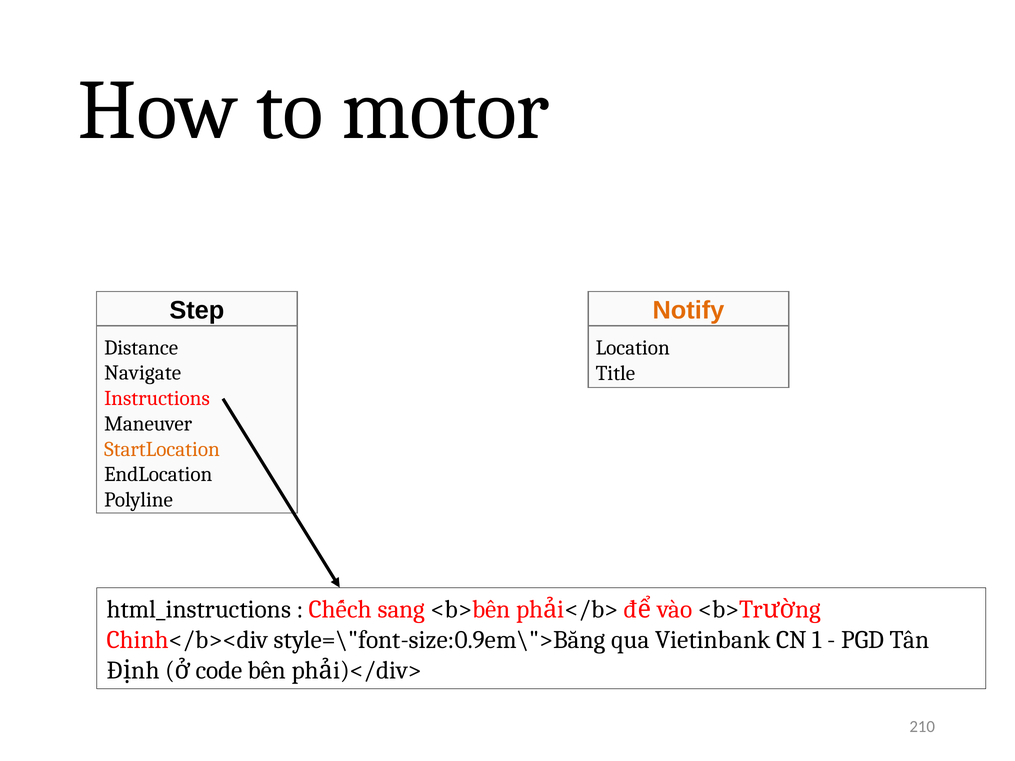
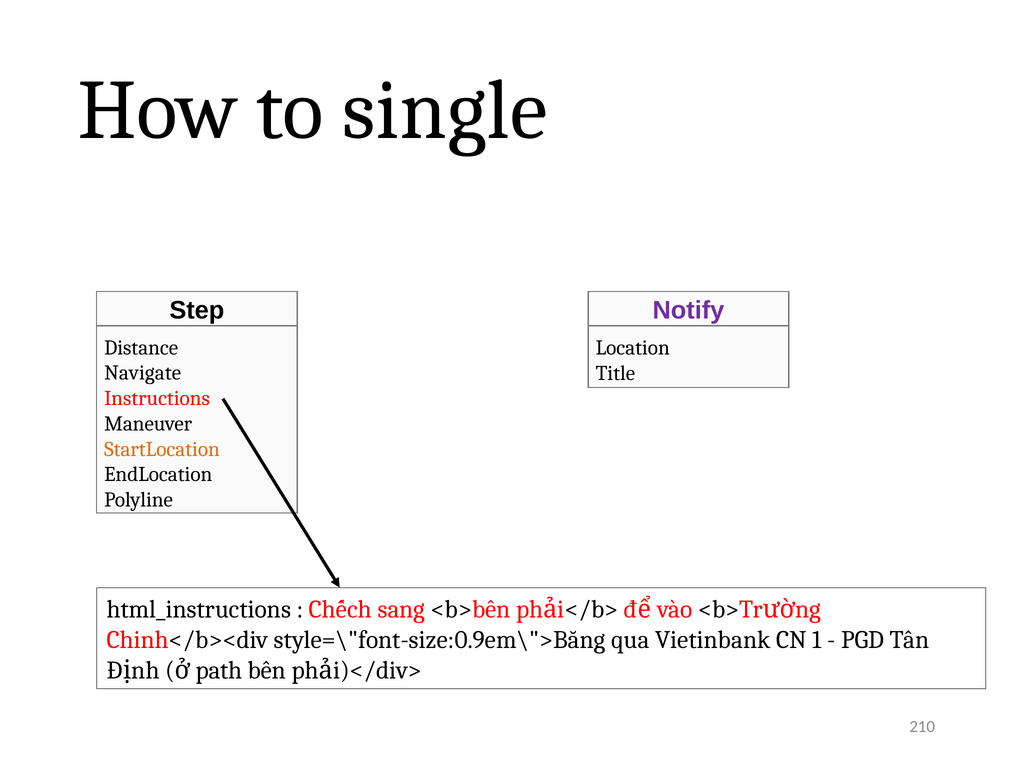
motor: motor -> single
Notify colour: orange -> purple
code: code -> path
